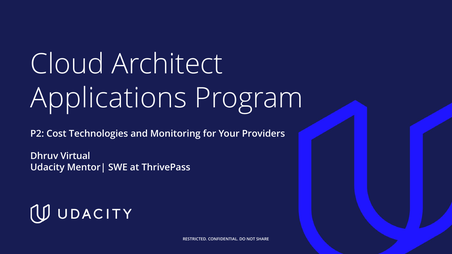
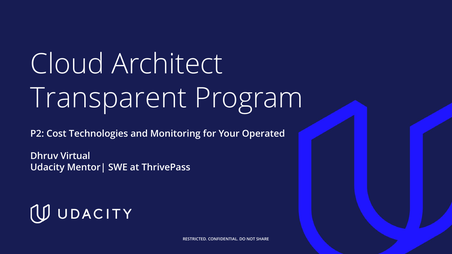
Applications: Applications -> Transparent
Providers: Providers -> Operated
